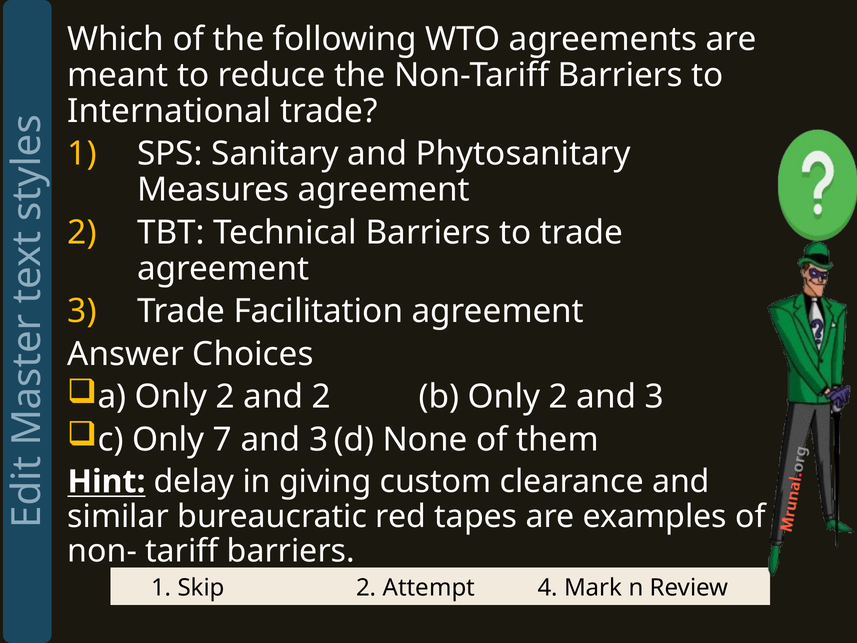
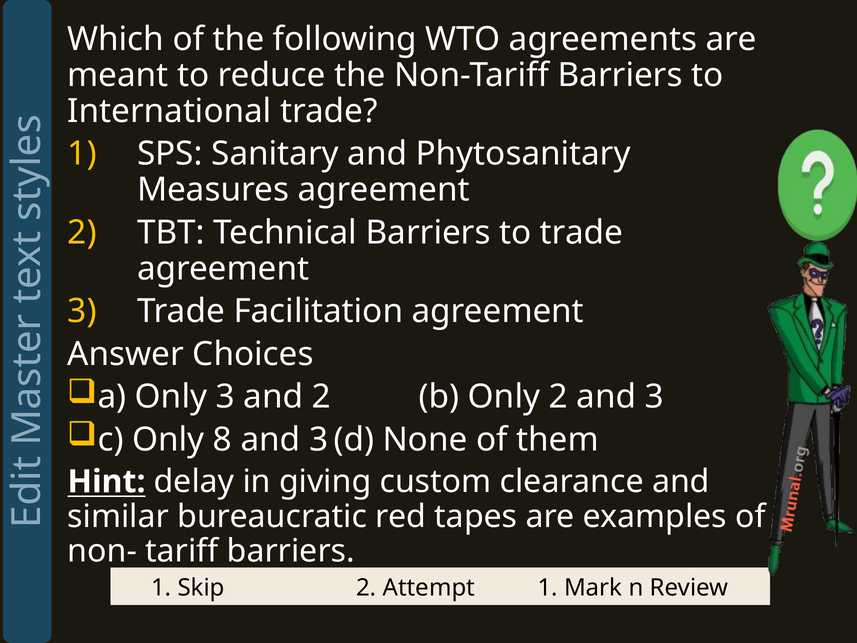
a Only 2: 2 -> 3
7: 7 -> 8
4 at (548, 588): 4 -> 1
